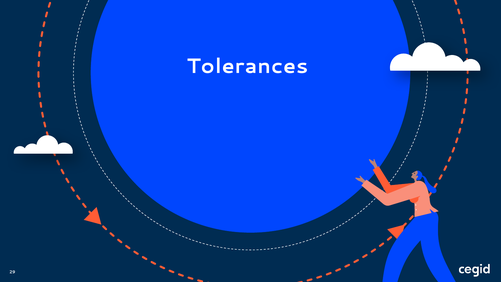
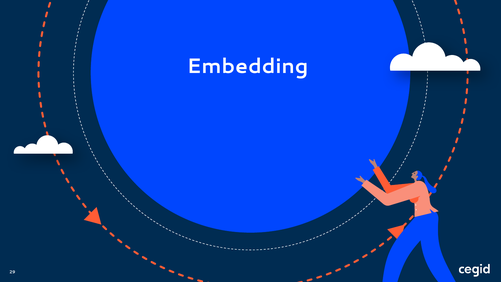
Tolerances: Tolerances -> Embedding
